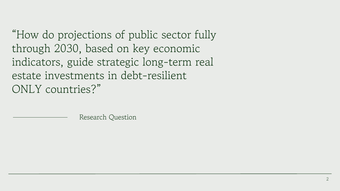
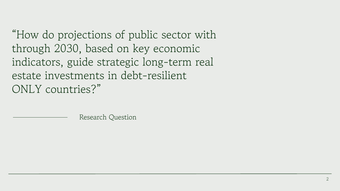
fully: fully -> with
